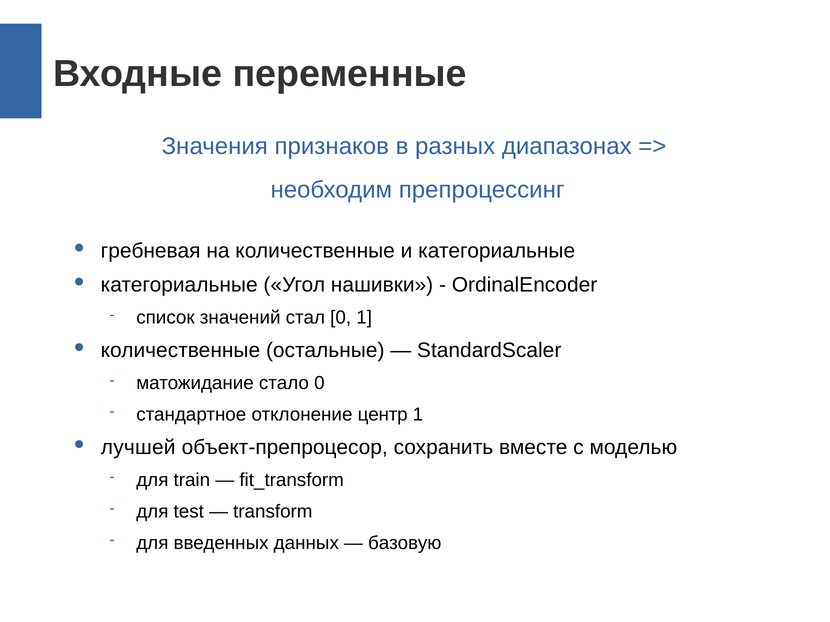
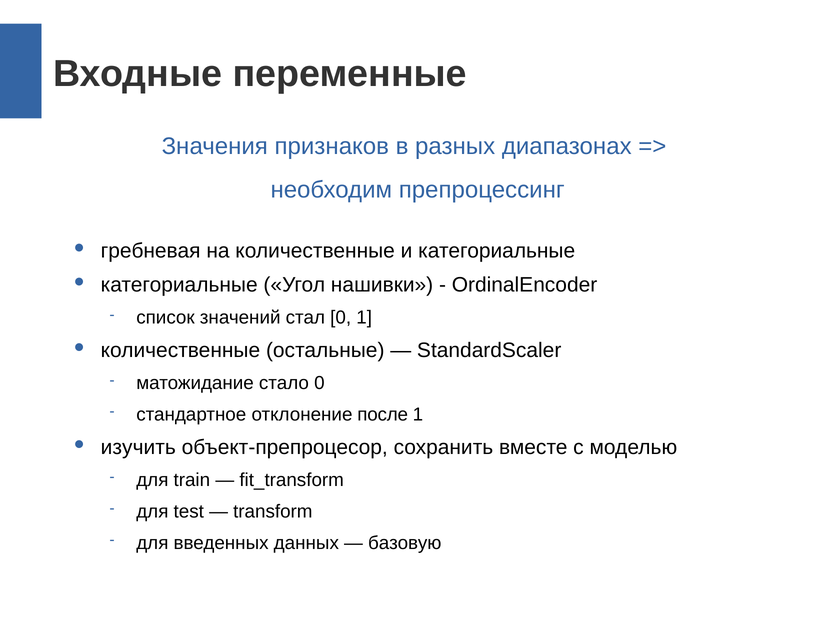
центр: центр -> после
лучшей: лучшей -> изучить
